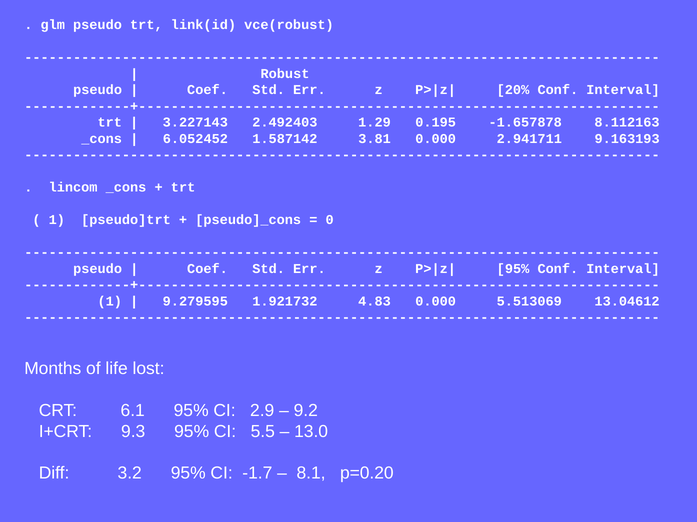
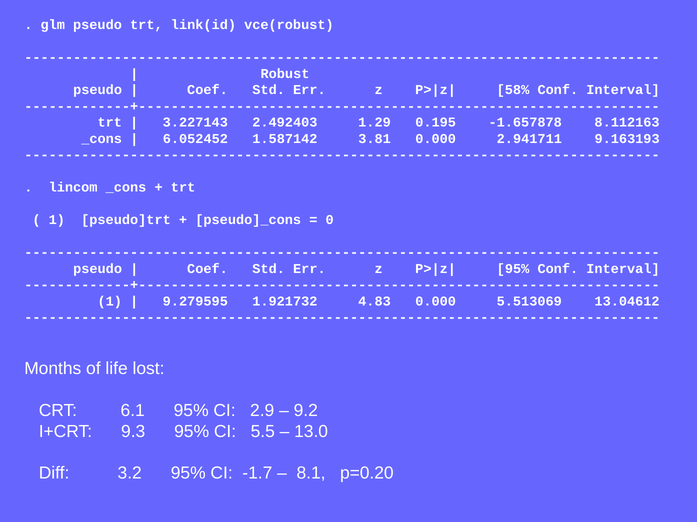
20%: 20% -> 58%
